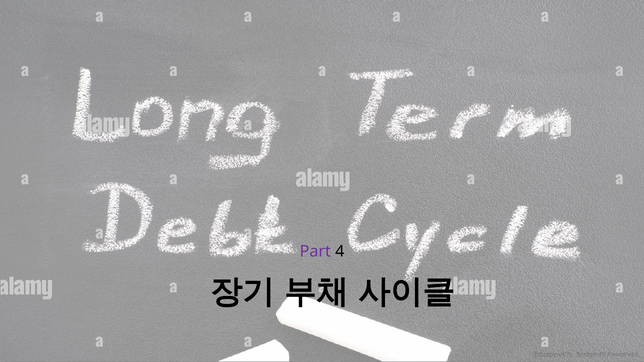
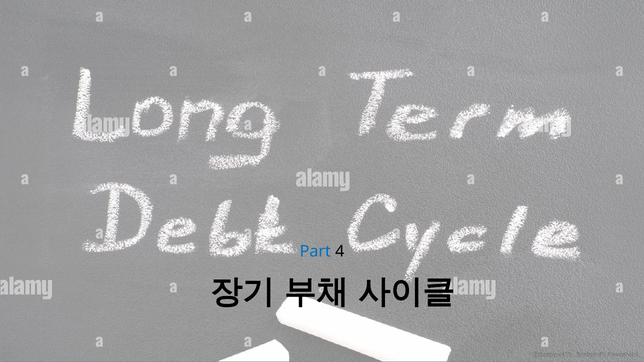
Part colour: purple -> blue
